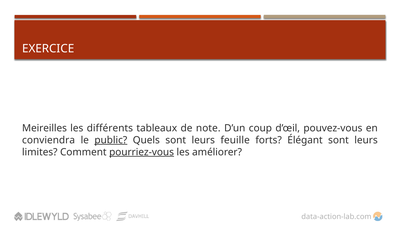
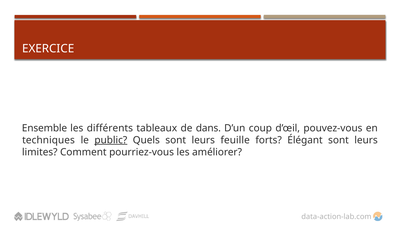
Meireilles: Meireilles -> Ensemble
note: note -> dans
conviendra: conviendra -> techniques
pourriez-vous underline: present -> none
